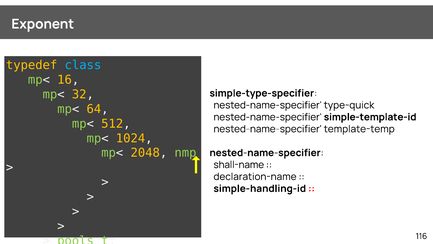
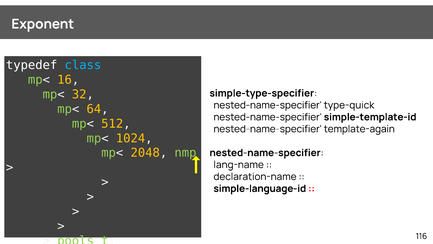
typedef colour: yellow -> white
template-temp: template-temp -> template-again
shall-name: shall-name -> lang-name
simple-handling-id: simple-handling-id -> simple-language-id
